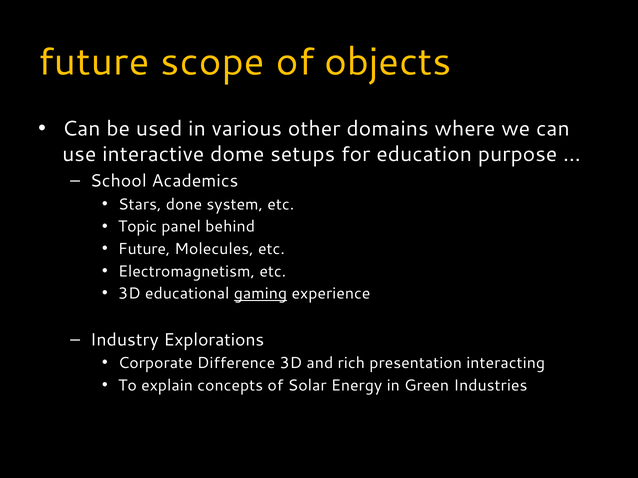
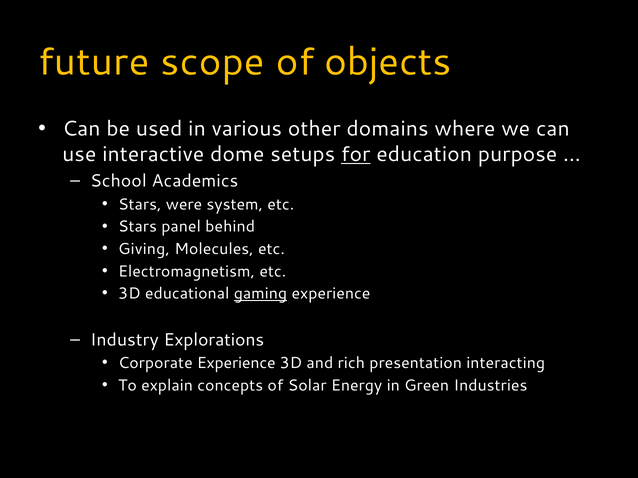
for underline: none -> present
done: done -> were
Topic at (138, 227): Topic -> Stars
Future at (144, 249): Future -> Giving
Corporate Difference: Difference -> Experience
